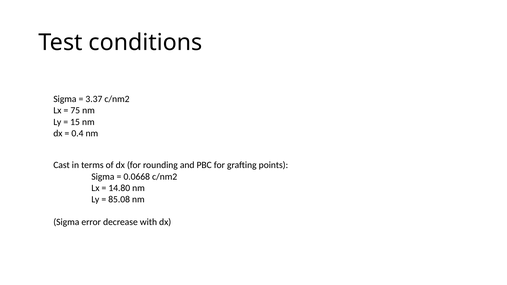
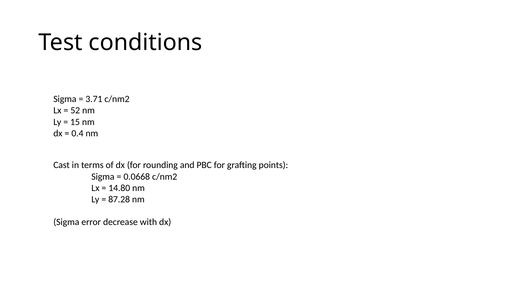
3.37: 3.37 -> 3.71
75: 75 -> 52
85.08: 85.08 -> 87.28
